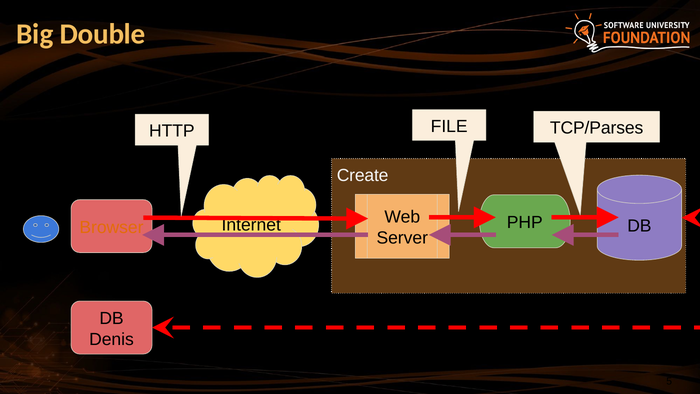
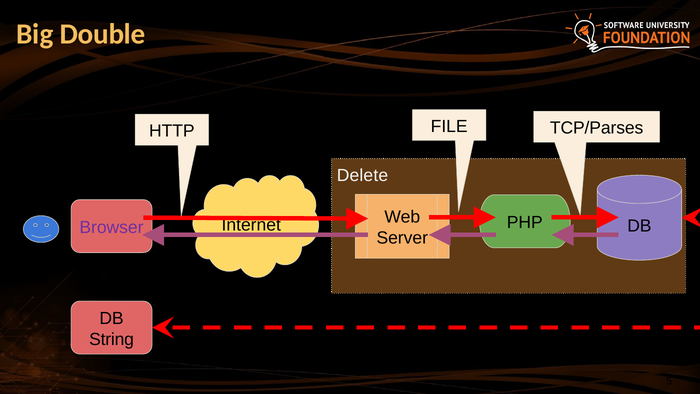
Create: Create -> Delete
Browser colour: orange -> purple
Denis: Denis -> String
